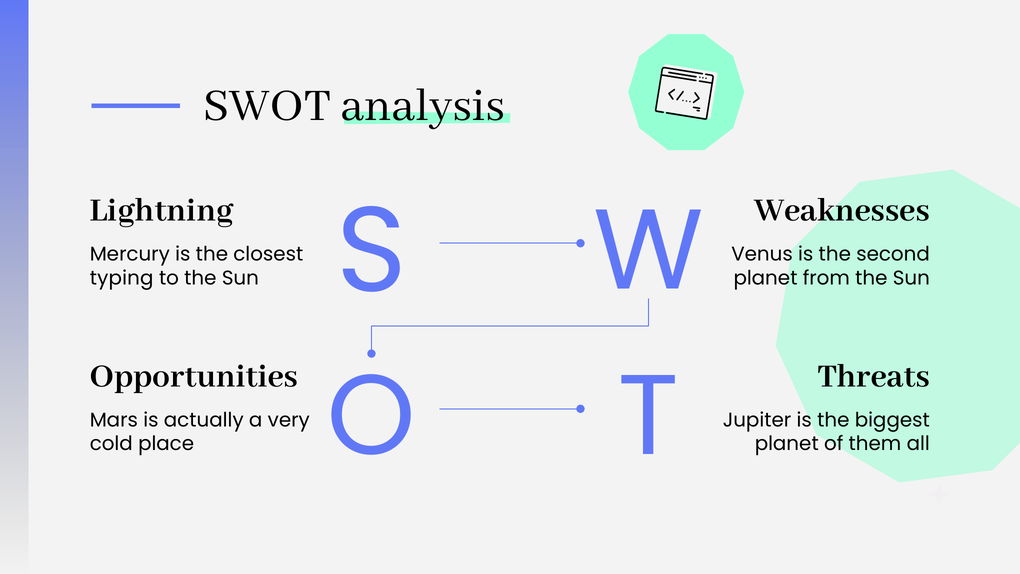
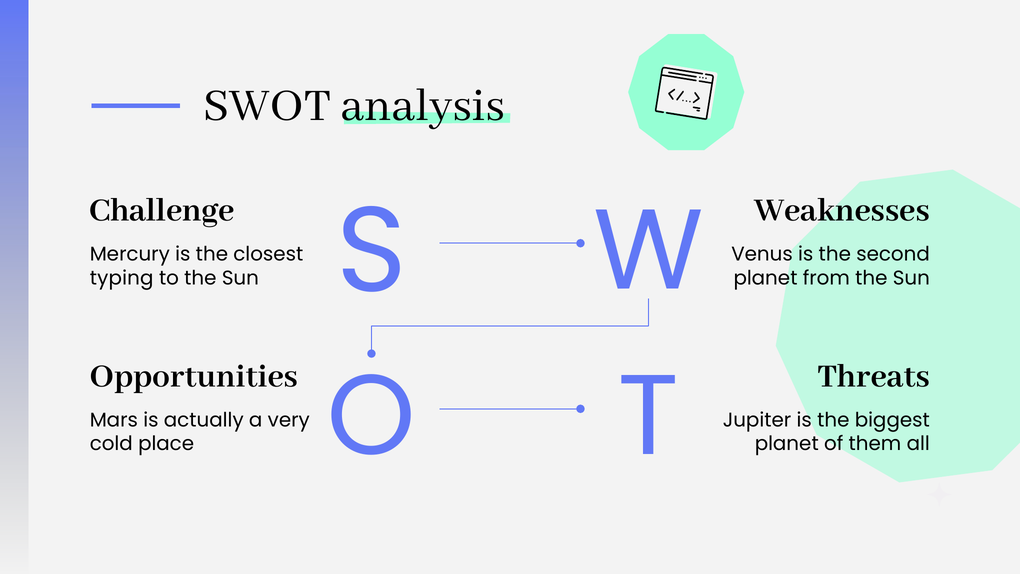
Lightning: Lightning -> Challenge
